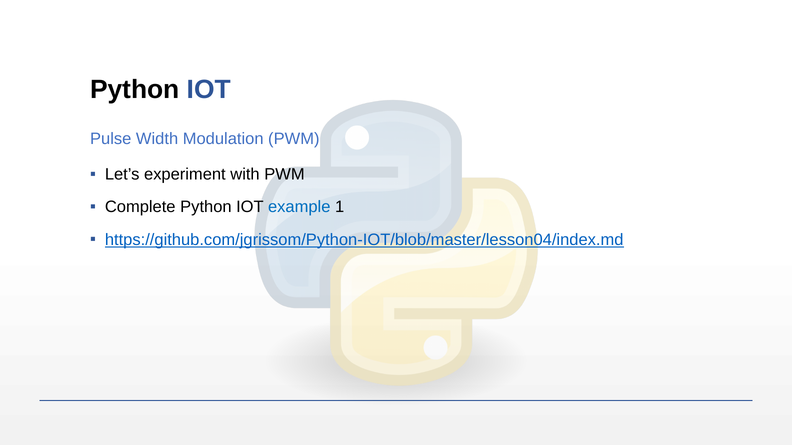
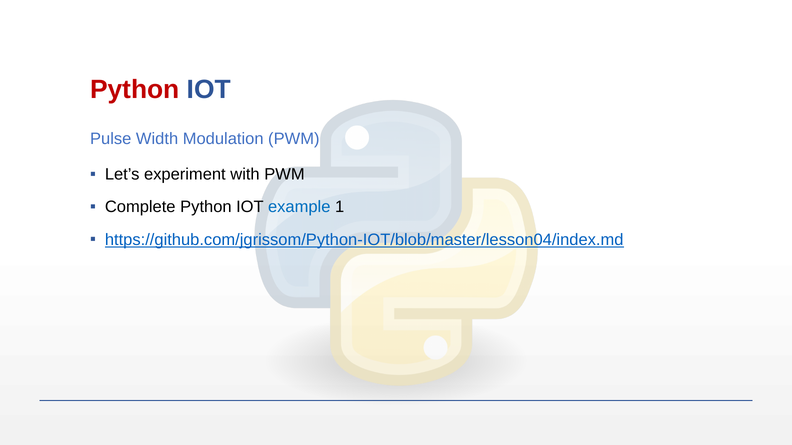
Python at (135, 90) colour: black -> red
